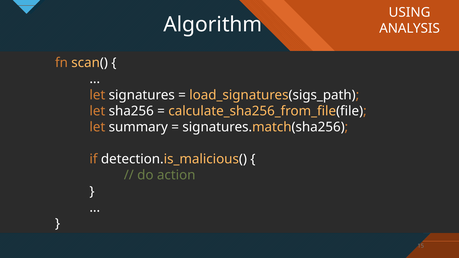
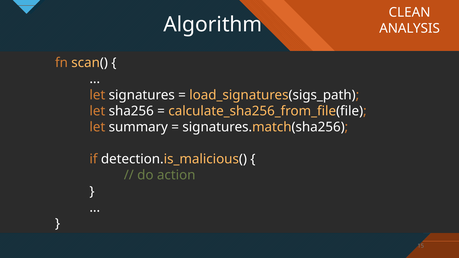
USING: USING -> CLEAN
